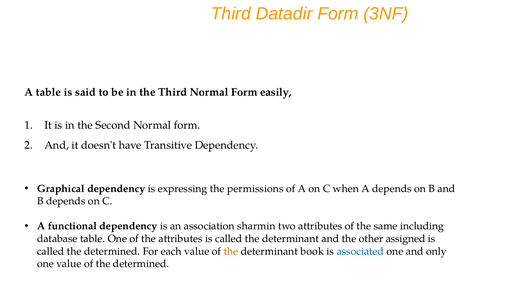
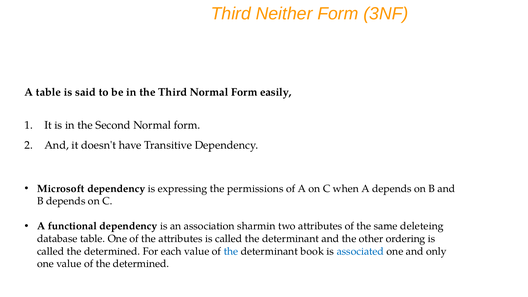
Datadir: Datadir -> Neither
Graphical: Graphical -> Microsoft
including: including -> deleteing
assigned: assigned -> ordering
the at (231, 251) colour: orange -> blue
